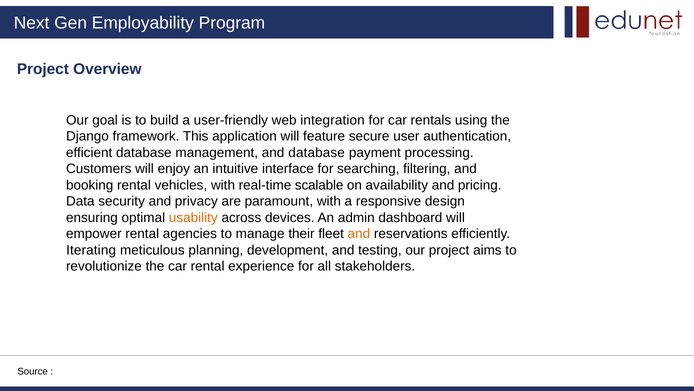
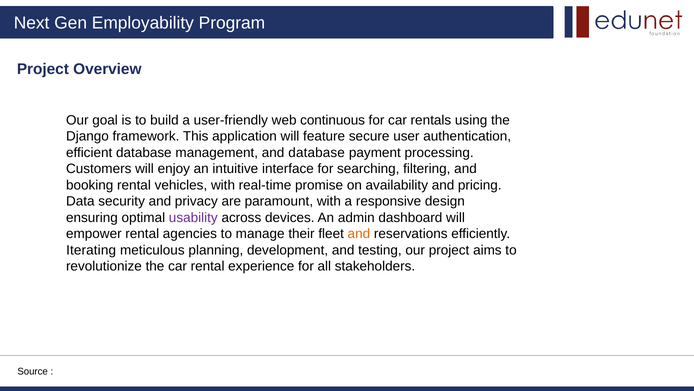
integration: integration -> continuous
scalable: scalable -> promise
usability colour: orange -> purple
